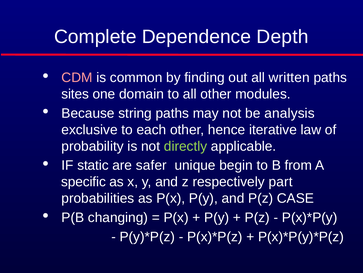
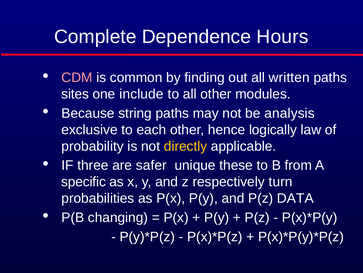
Depth: Depth -> Hours
domain: domain -> include
iterative: iterative -> logically
directly colour: light green -> yellow
static: static -> three
begin: begin -> these
part: part -> turn
CASE: CASE -> DATA
